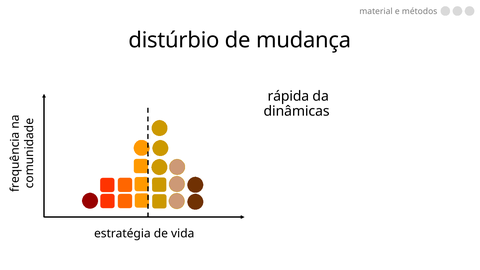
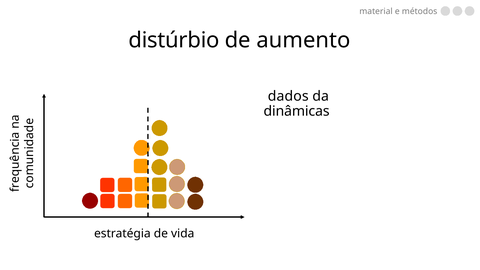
mudança: mudança -> aumento
rápida: rápida -> dados
